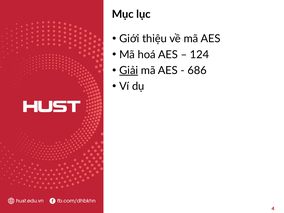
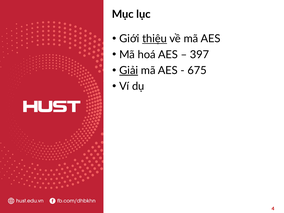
thiệu underline: none -> present
124: 124 -> 397
686: 686 -> 675
